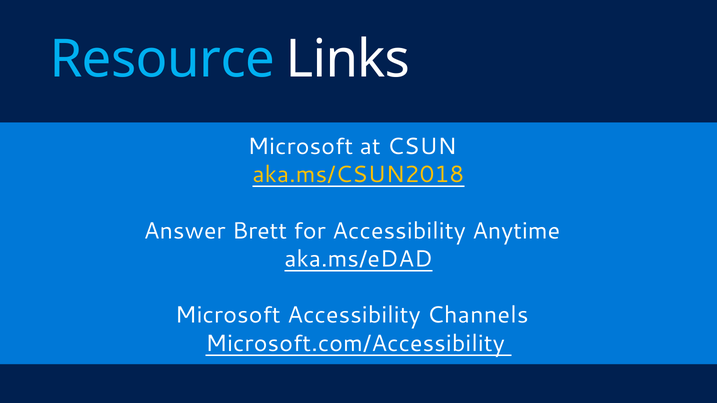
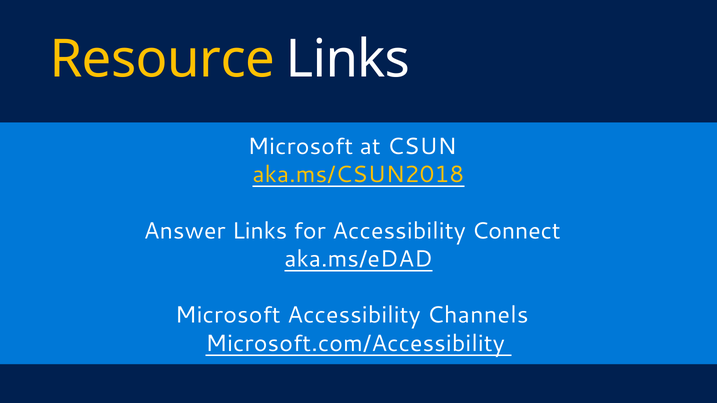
Resource colour: light blue -> yellow
Answer Brett: Brett -> Links
Anytime: Anytime -> Connect
